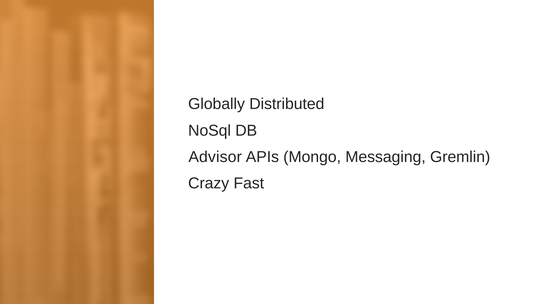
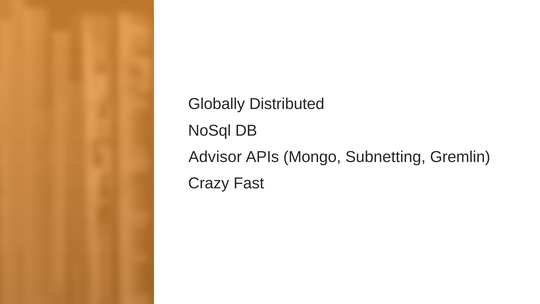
Messaging: Messaging -> Subnetting
